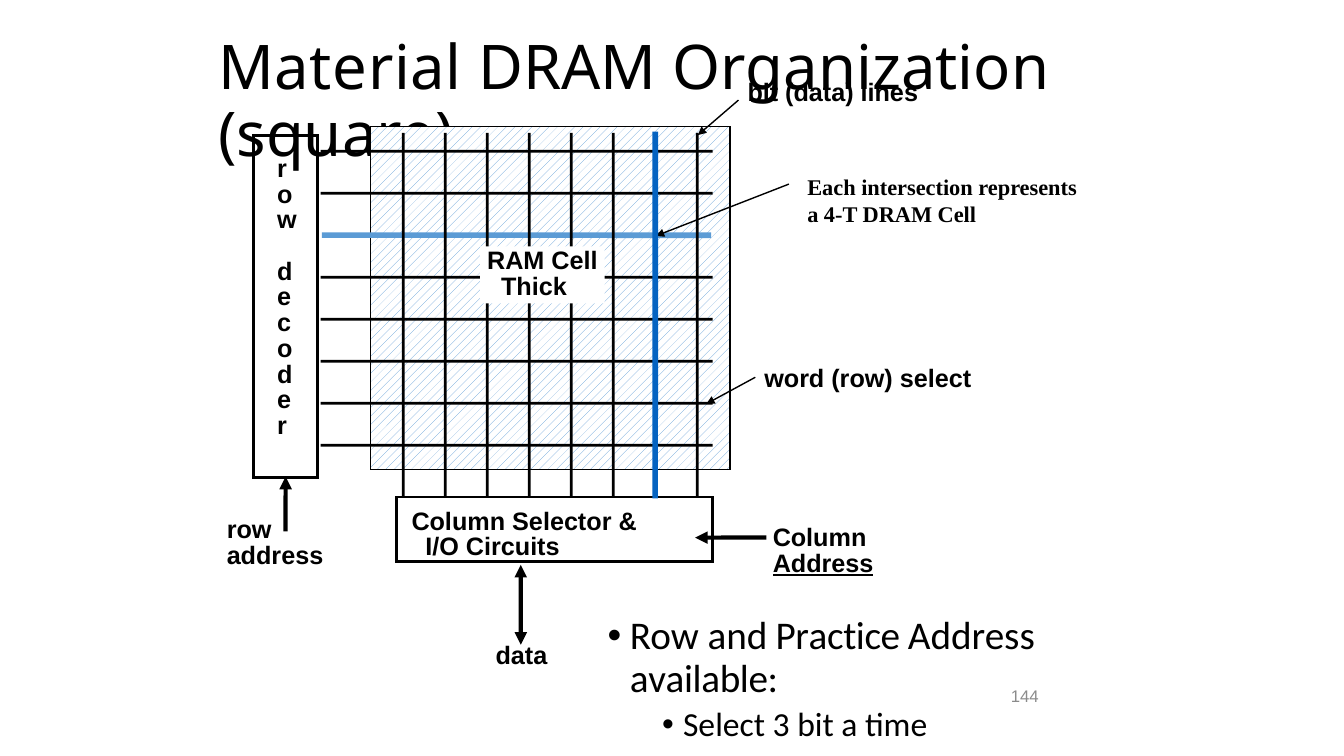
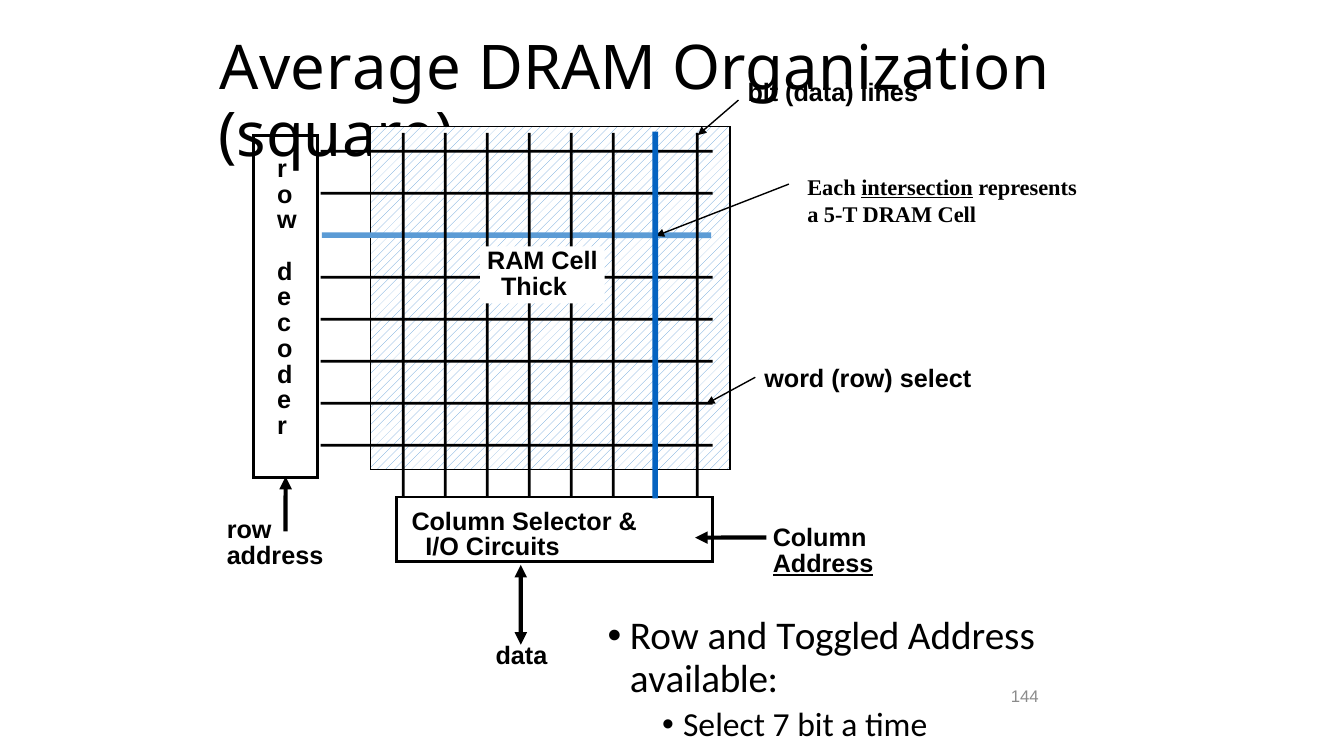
Material: Material -> Average
intersection underline: none -> present
4-T: 4-T -> 5-T
Practice: Practice -> Toggled
3: 3 -> 7
